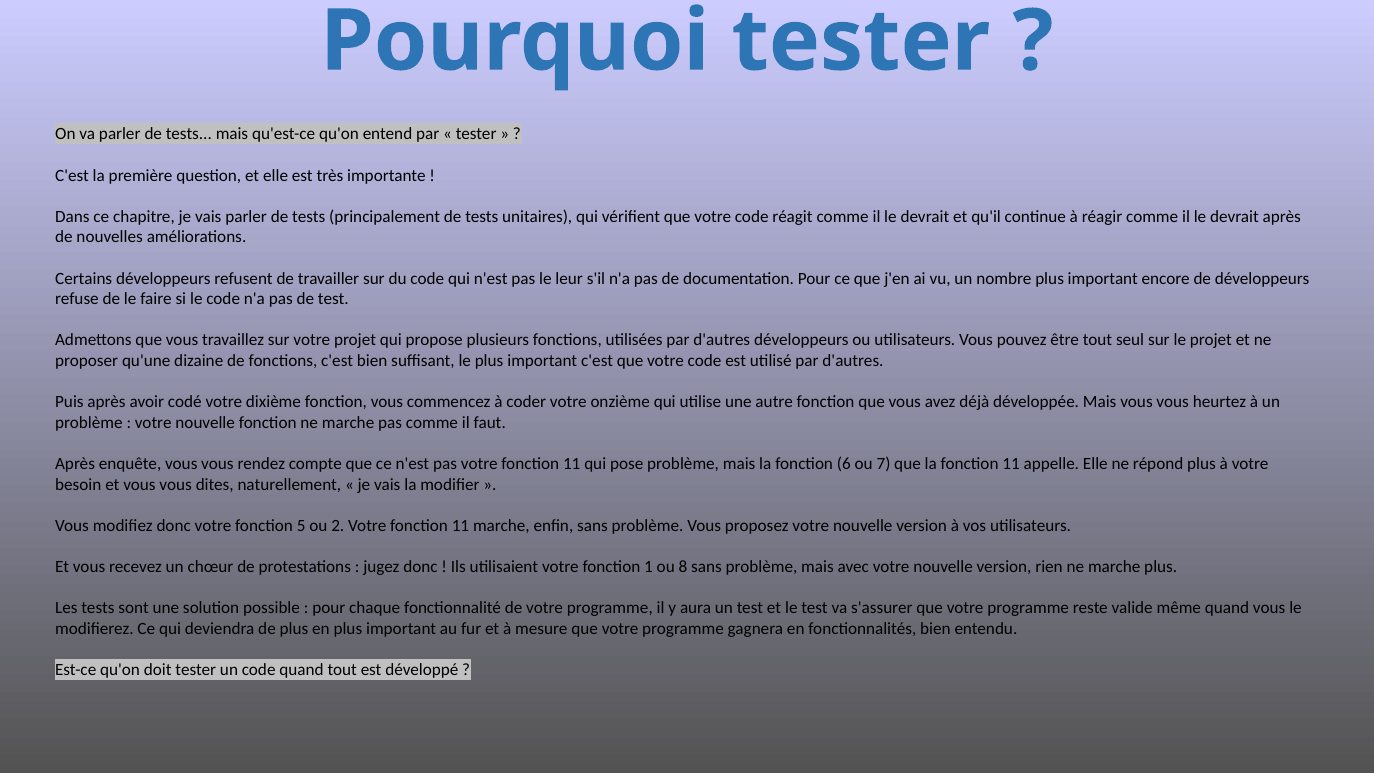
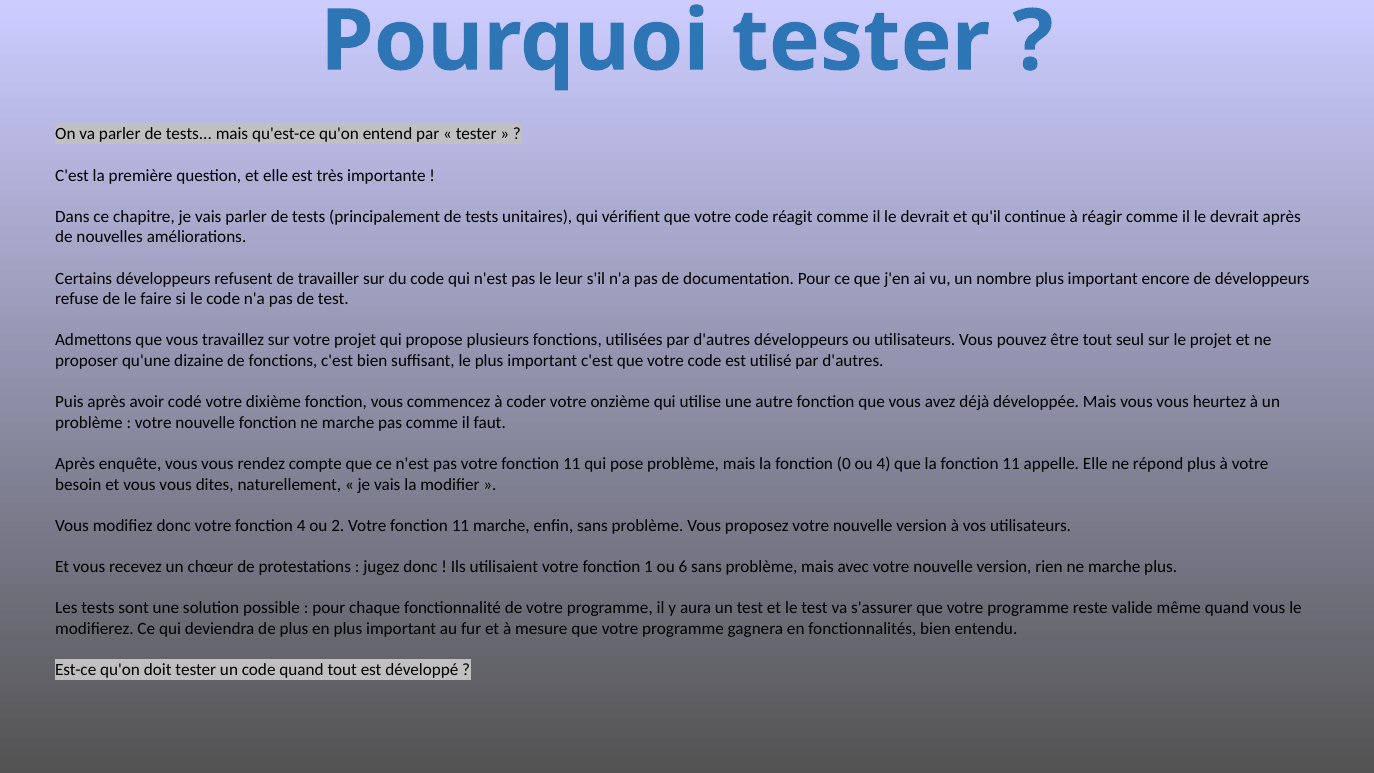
6: 6 -> 0
ou 7: 7 -> 4
fonction 5: 5 -> 4
8: 8 -> 6
